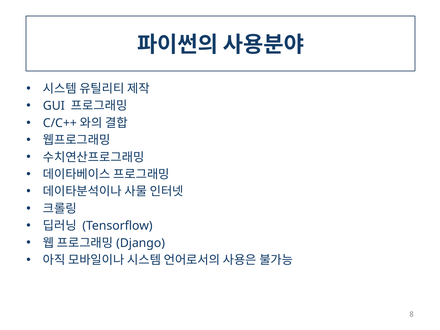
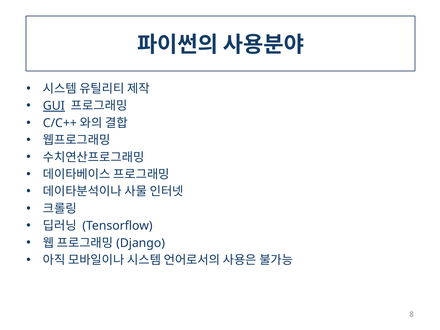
GUI underline: none -> present
